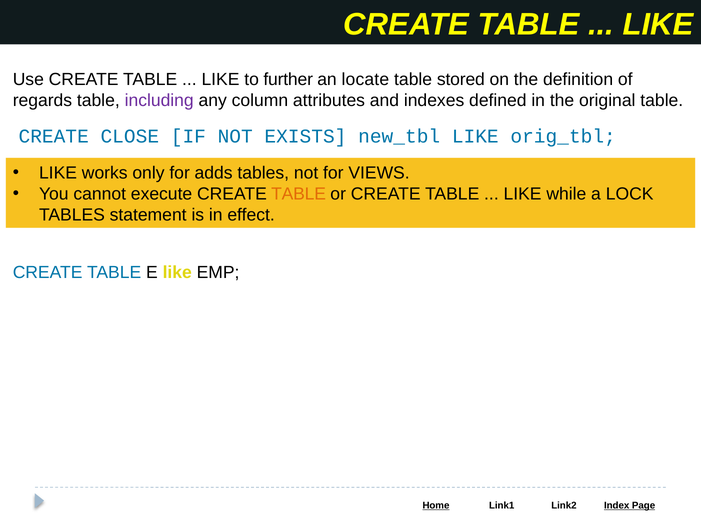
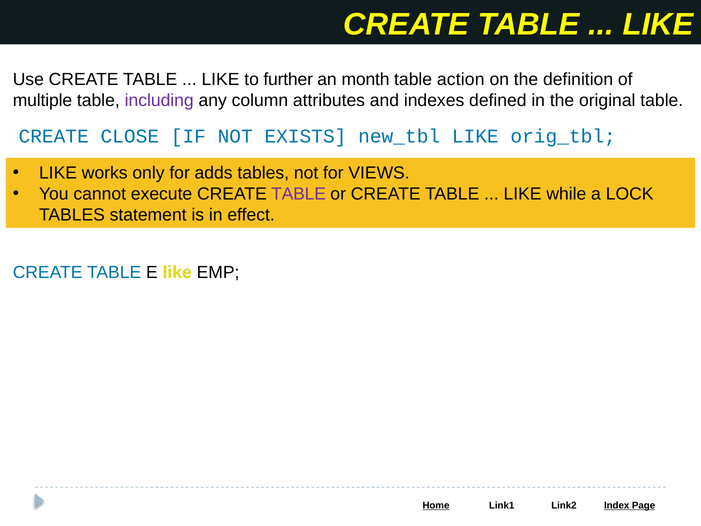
locate: locate -> month
stored: stored -> action
regards: regards -> multiple
TABLE at (299, 194) colour: orange -> purple
